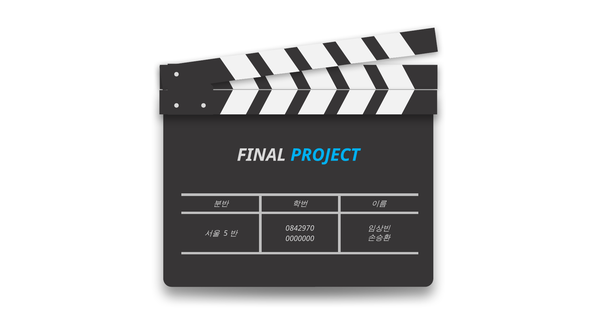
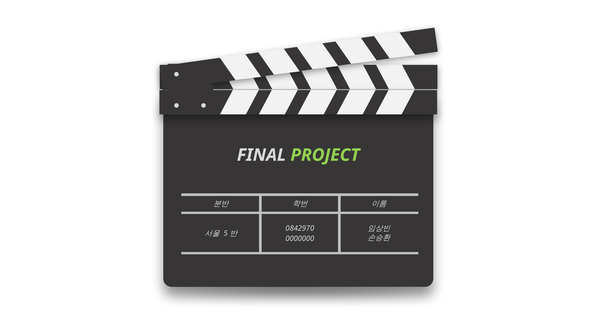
PROJECT colour: light blue -> light green
